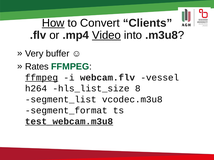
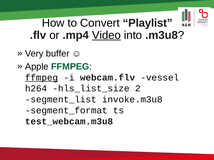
How underline: present -> none
Clients: Clients -> Playlist
Rates: Rates -> Apple
8: 8 -> 2
vcodec.m3u8: vcodec.m3u8 -> invoke.m3u8
test_webcam.m3u8 underline: present -> none
